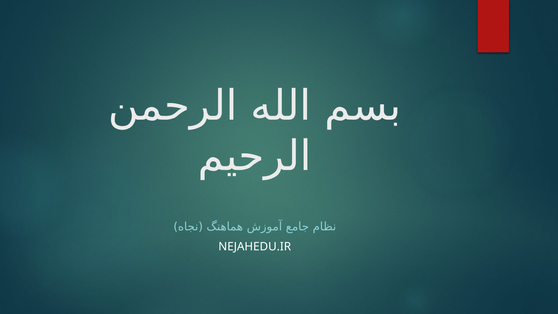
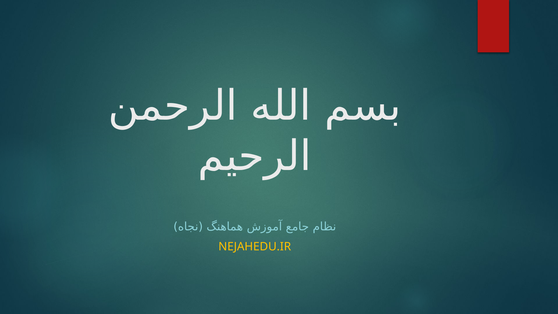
NEJAHEDU.IR colour: white -> yellow
